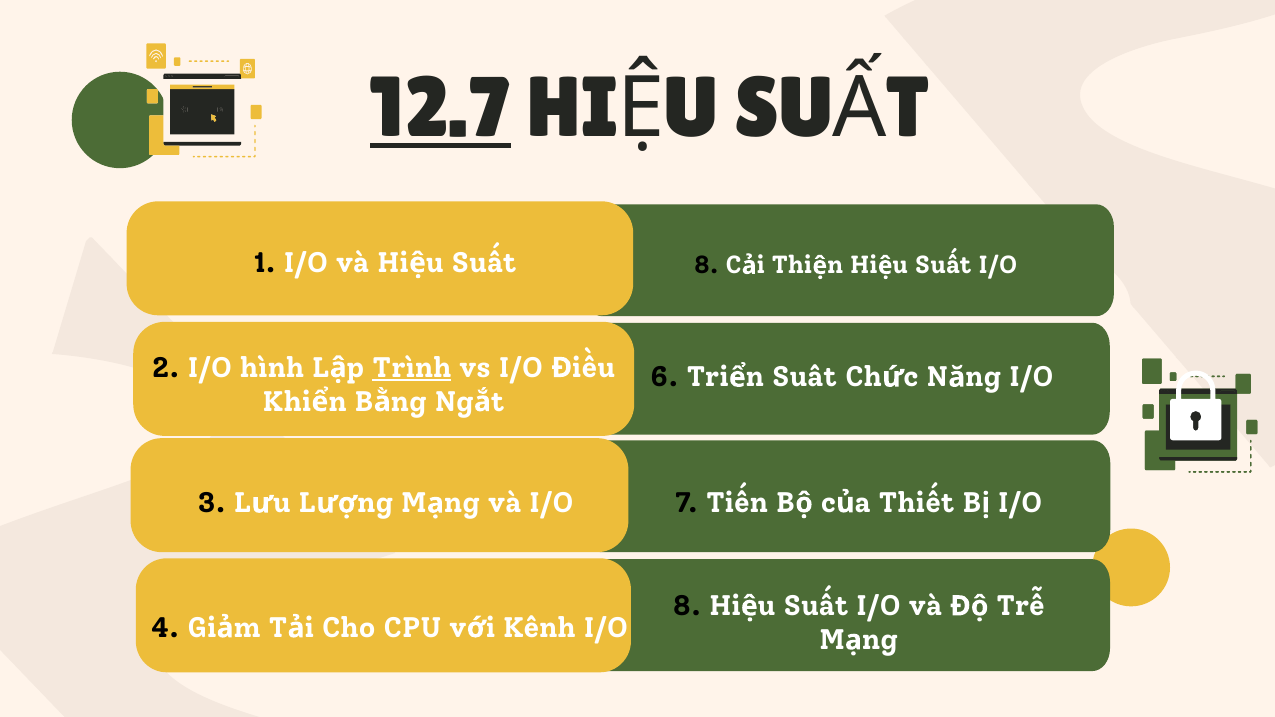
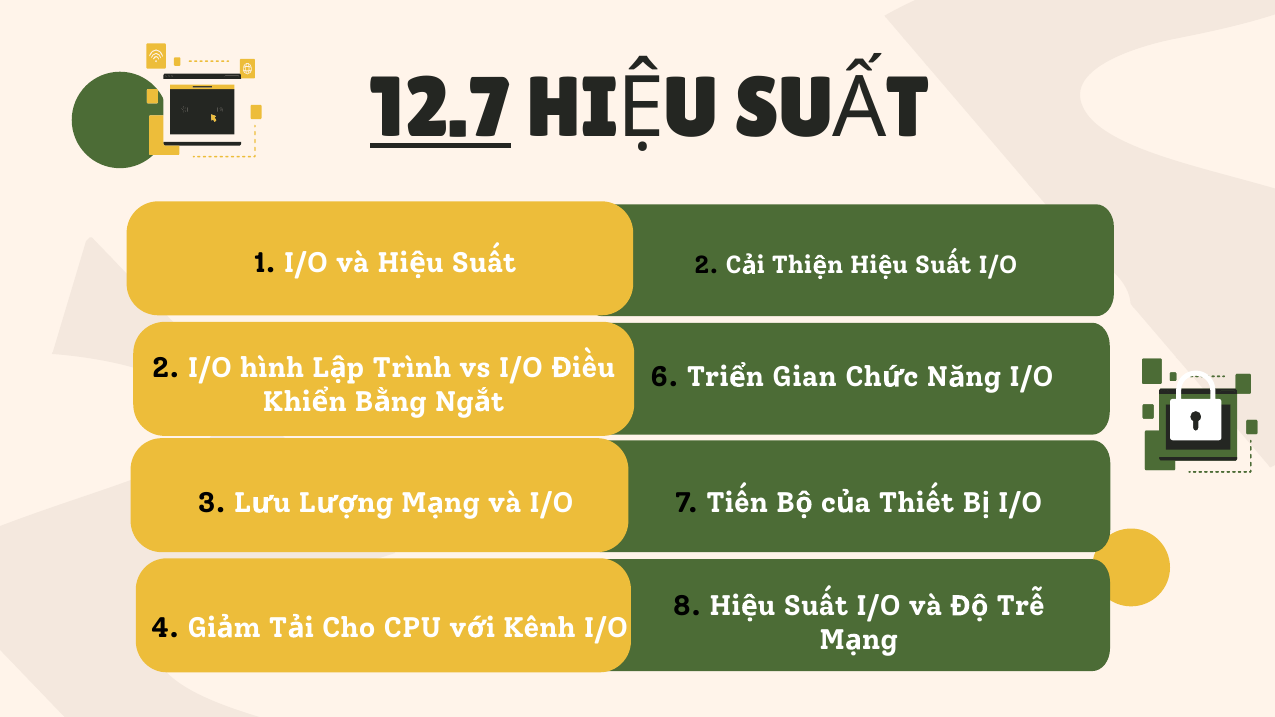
8 at (706, 266): 8 -> 2
Trình underline: present -> none
Suất: Suất -> Gian
